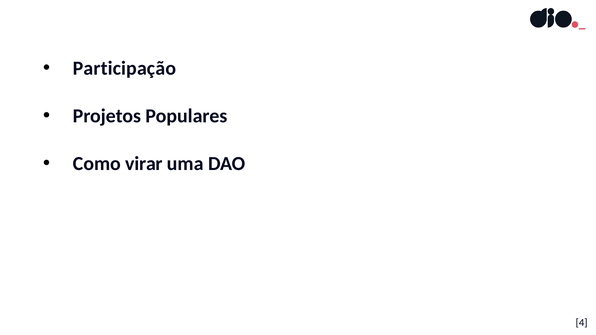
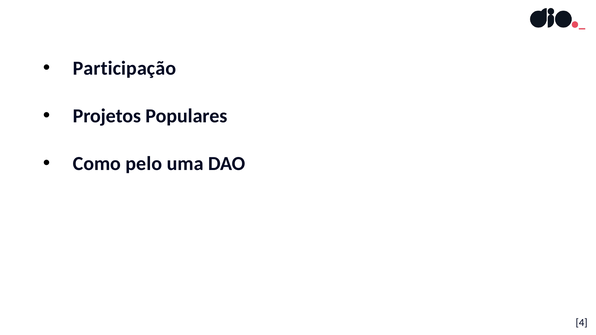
virar: virar -> pelo
